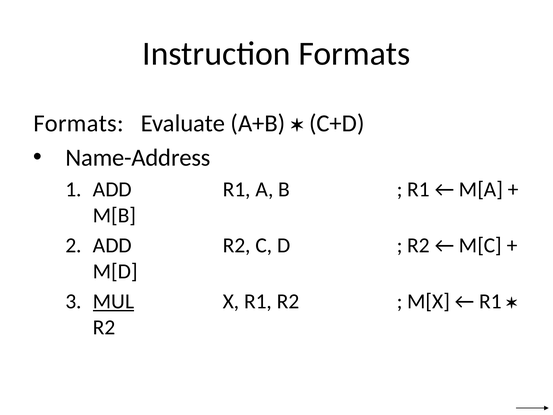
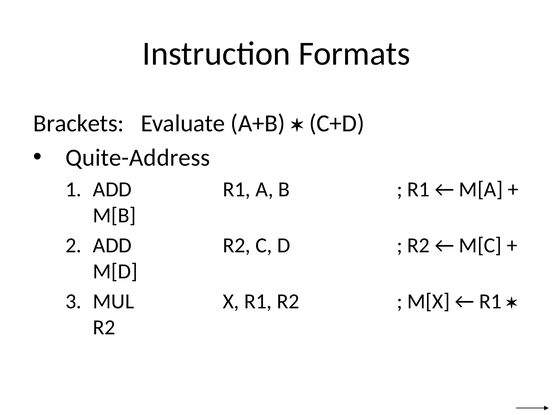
Formats at (79, 123): Formats -> Brackets
Name-Address: Name-Address -> Quite-Address
MUL underline: present -> none
